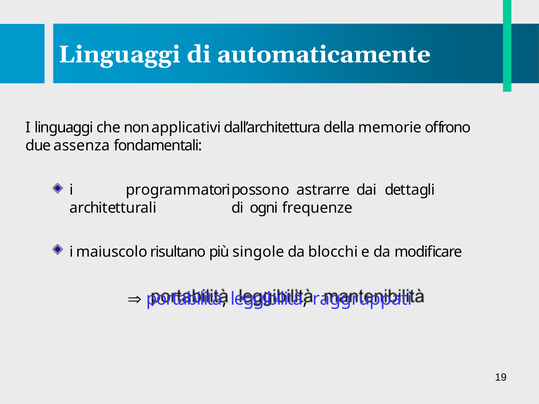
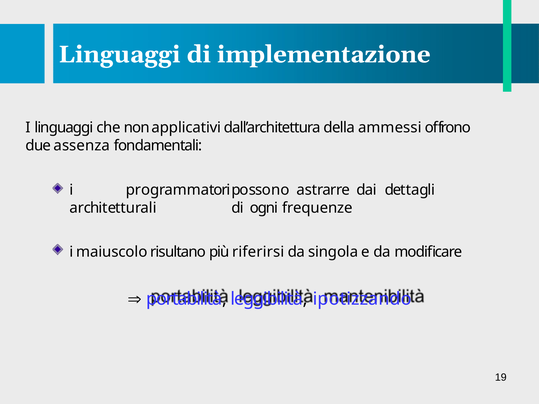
automaticamente: automaticamente -> implementazione
memorie: memorie -> ammessi
singole: singole -> riferirsi
blocchi: blocchi -> singola
raggruppati: raggruppati -> ipotizzando
